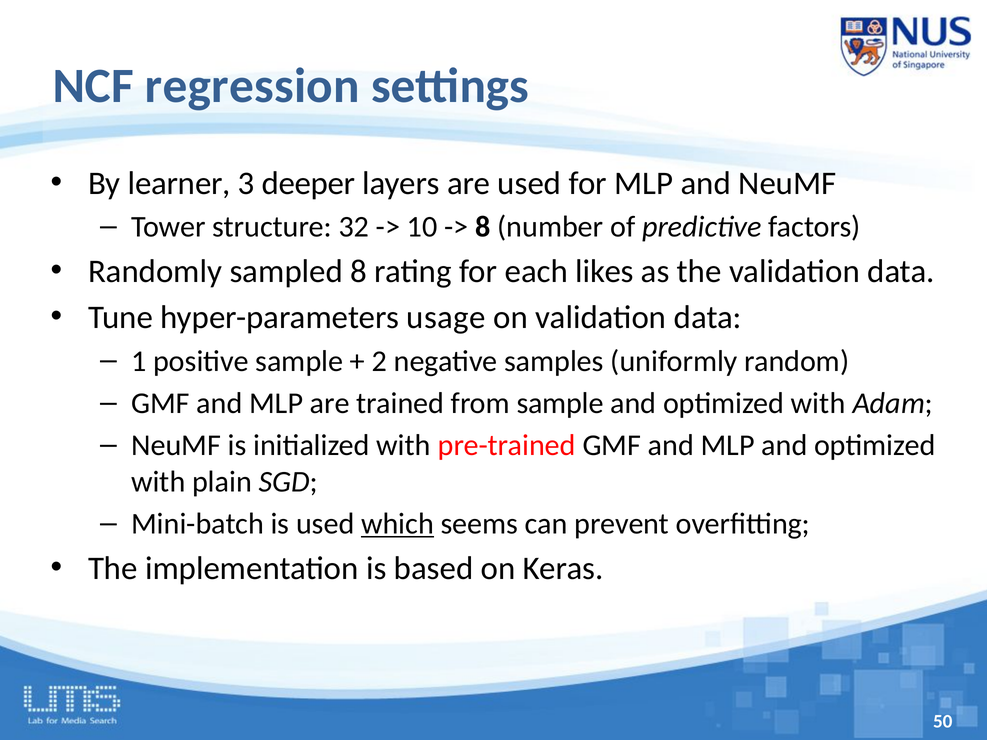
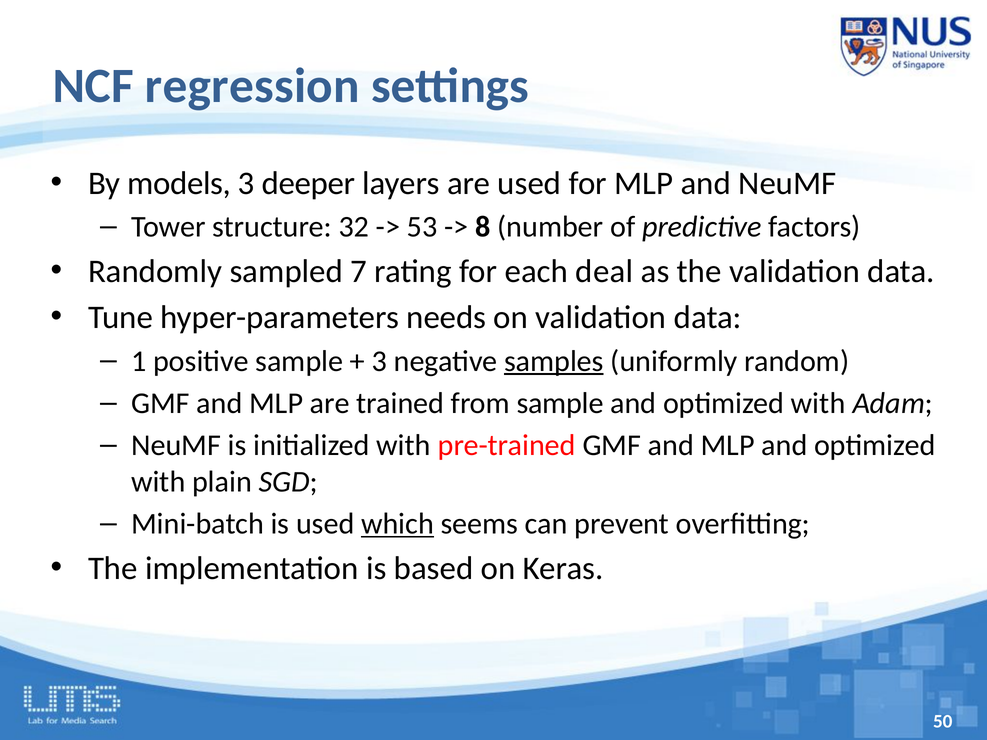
learner: learner -> models
10: 10 -> 53
sampled 8: 8 -> 7
likes: likes -> deal
usage: usage -> needs
2 at (379, 361): 2 -> 3
samples underline: none -> present
